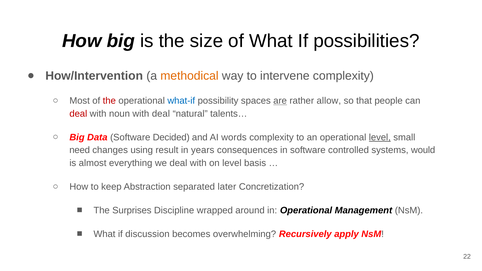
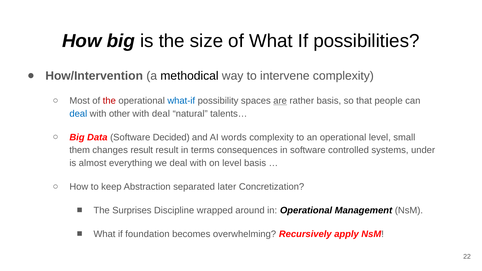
methodical colour: orange -> black
rather allow: allow -> basis
deal at (78, 114) colour: red -> blue
noun: noun -> other
level at (380, 137) underline: present -> none
need: need -> them
changes using: using -> result
years: years -> terms
would: would -> under
discussion: discussion -> foundation
